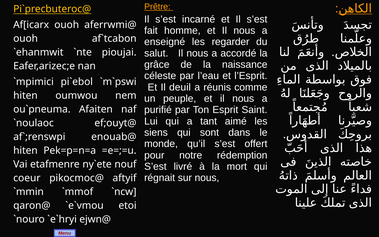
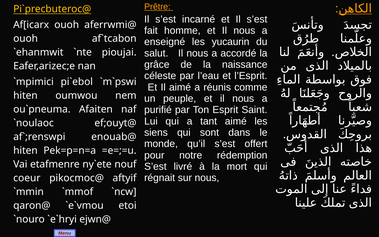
regarder: regarder -> yucaurin
Il deuil: deuil -> aimé
